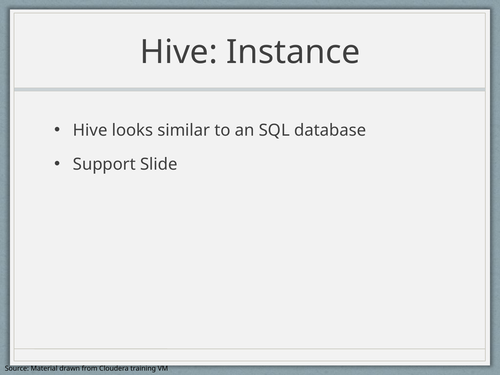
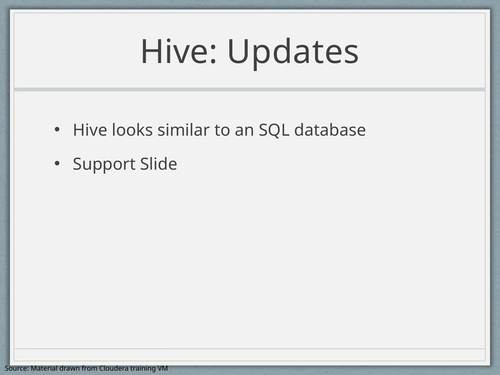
Instance: Instance -> Updates
